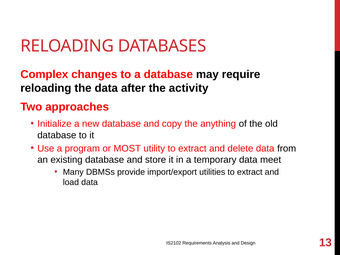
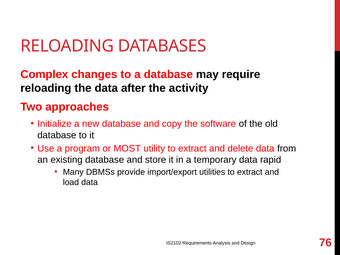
anything: anything -> software
meet: meet -> rapid
13: 13 -> 76
